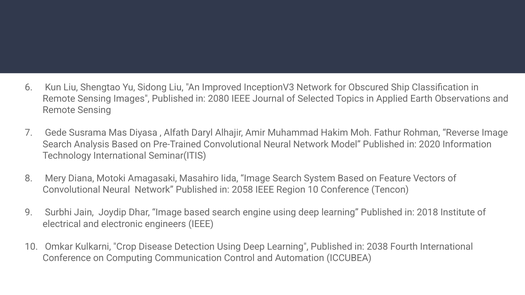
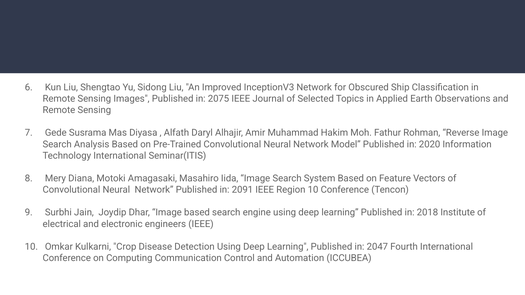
2080: 2080 -> 2075
2058: 2058 -> 2091
2038: 2038 -> 2047
